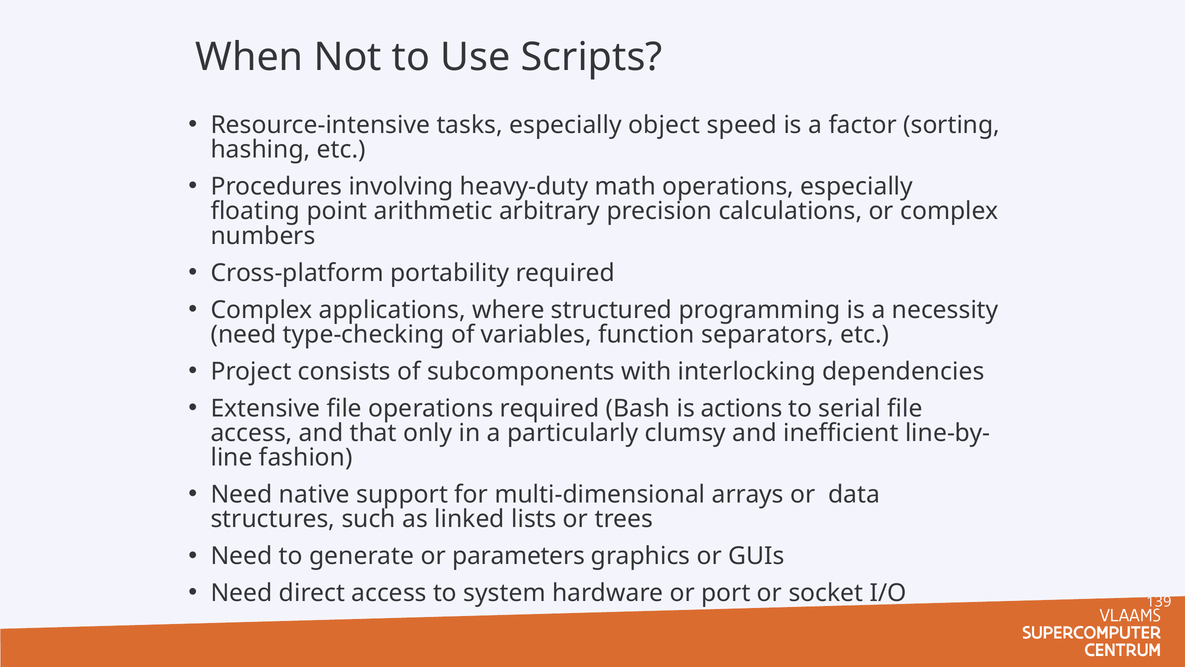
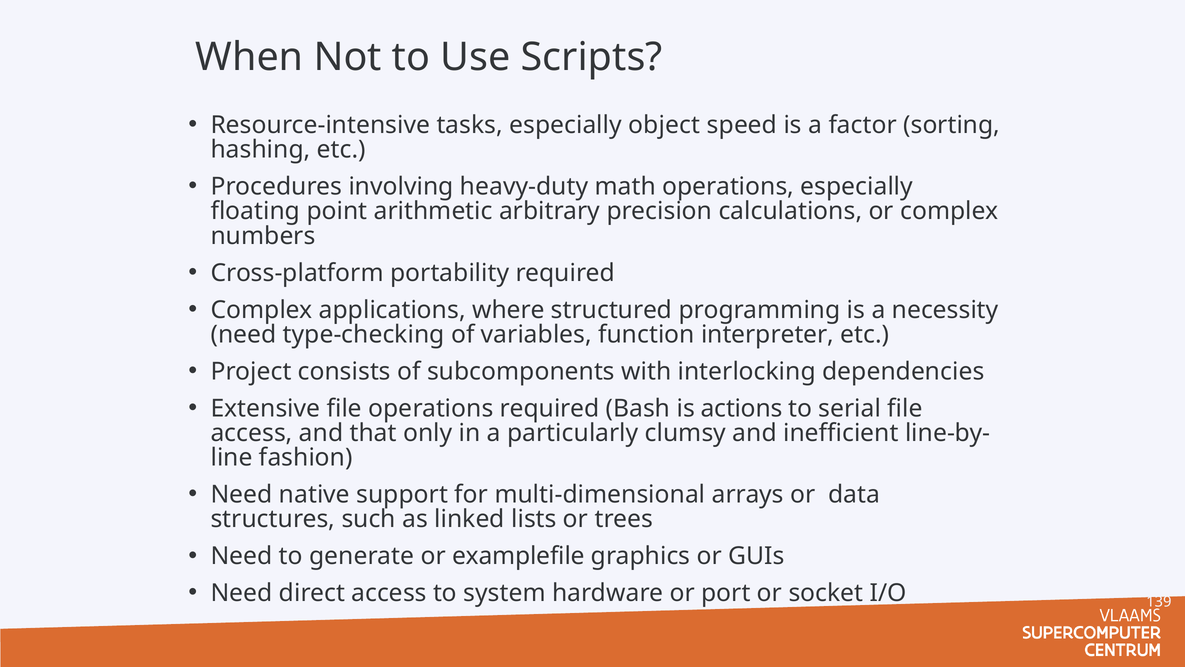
separators: separators -> interpreter
parameters: parameters -> examplefile
